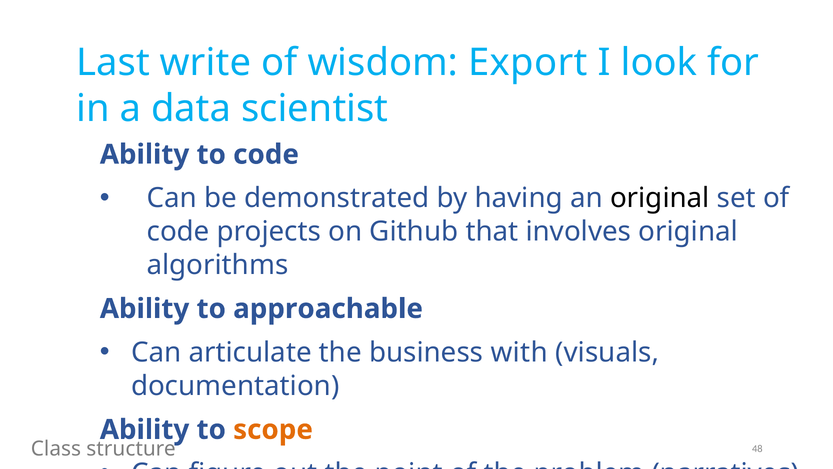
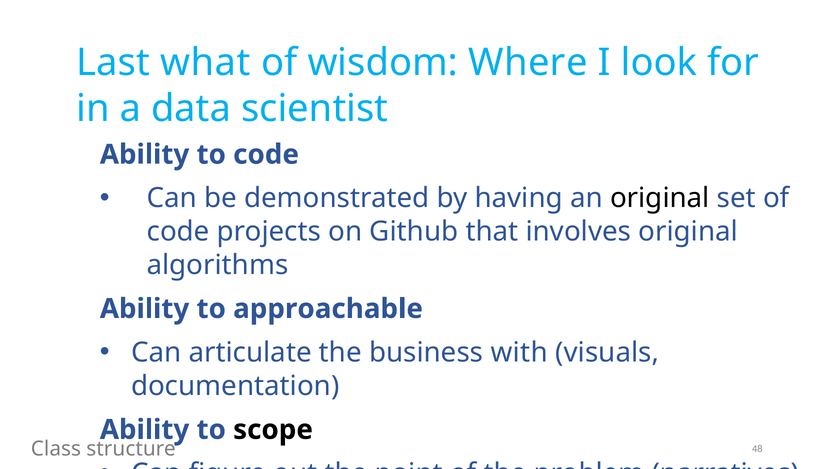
write: write -> what
Export: Export -> Where
scope colour: orange -> black
